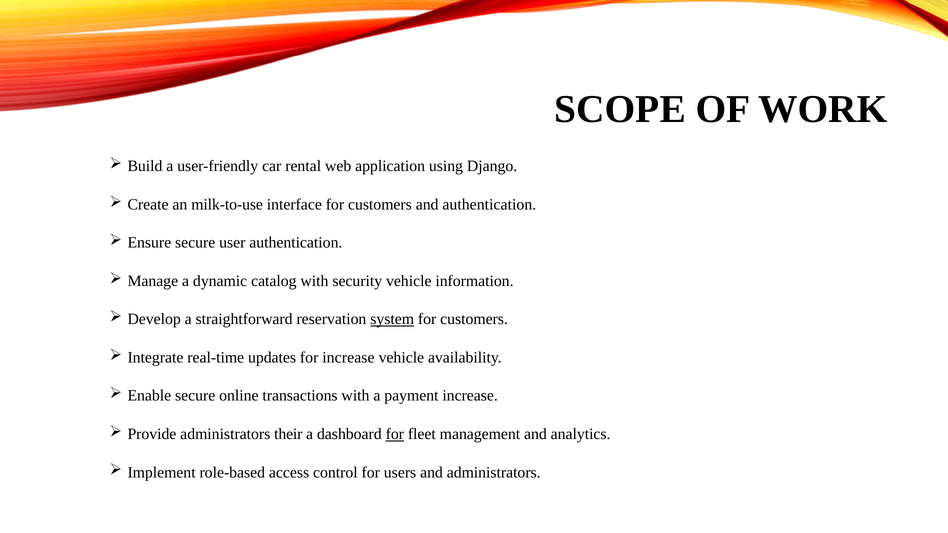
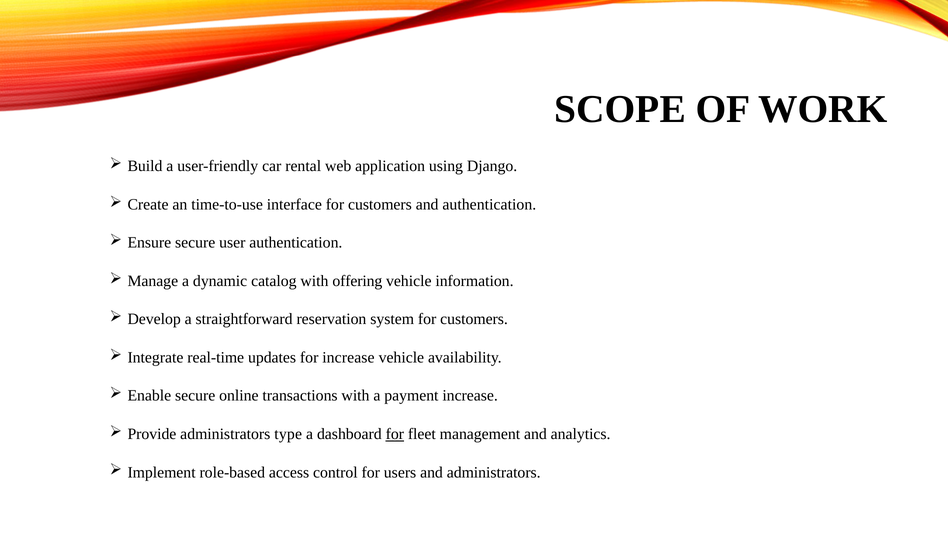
milk-to-use: milk-to-use -> time-to-use
security: security -> offering
system underline: present -> none
their: their -> type
